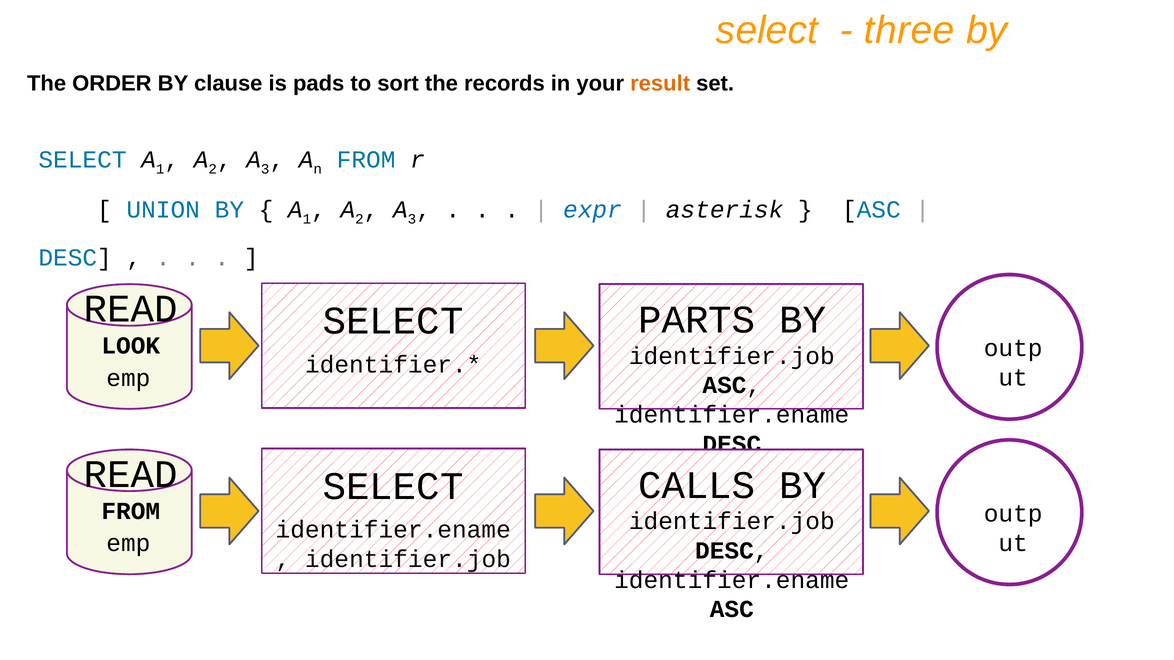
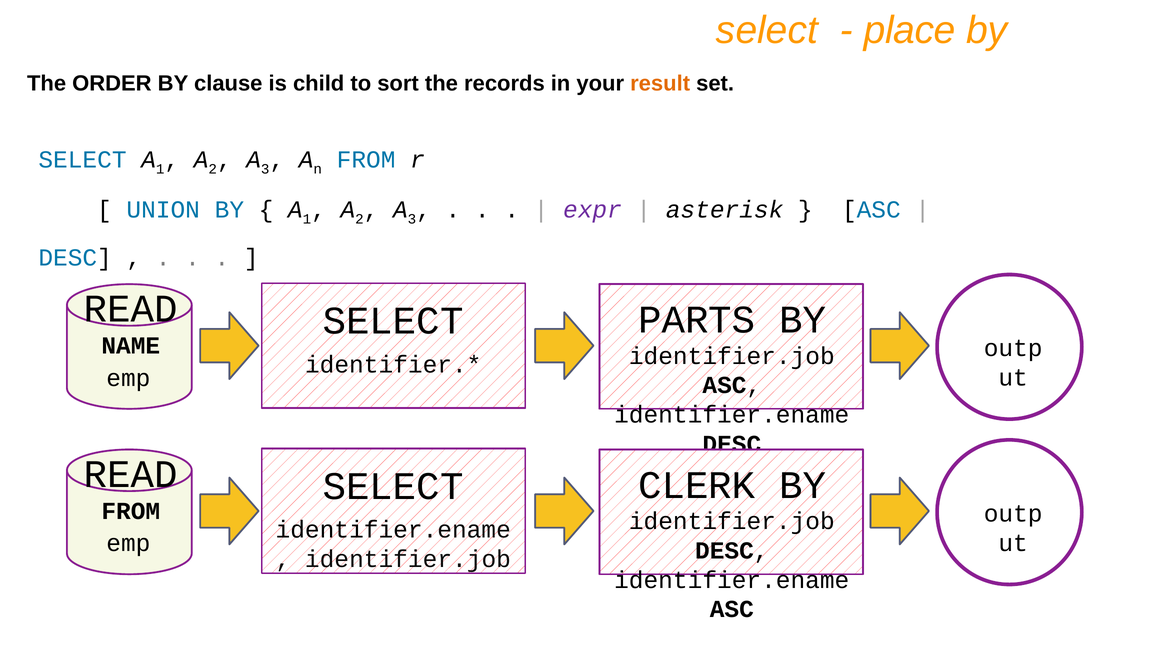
three: three -> place
pads: pads -> child
expr colour: blue -> purple
LOOK: LOOK -> NAME
CALLS: CALLS -> CLERK
